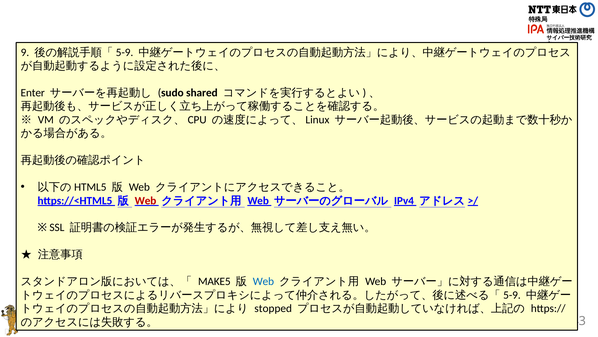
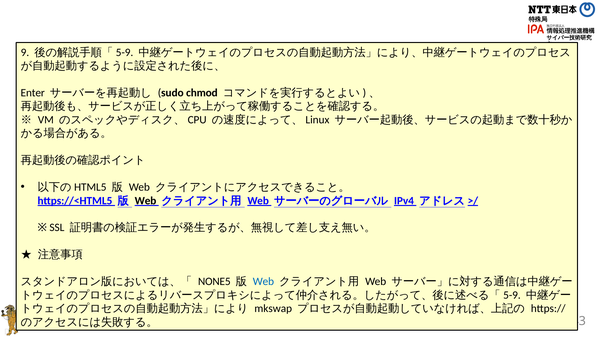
shared: shared -> chmod
Web at (146, 200) colour: red -> black
MAKE5: MAKE5 -> NONE5
stopped: stopped -> mkswap
